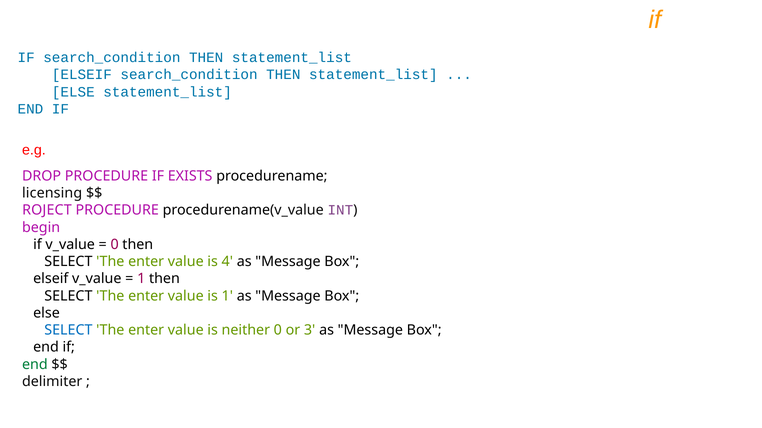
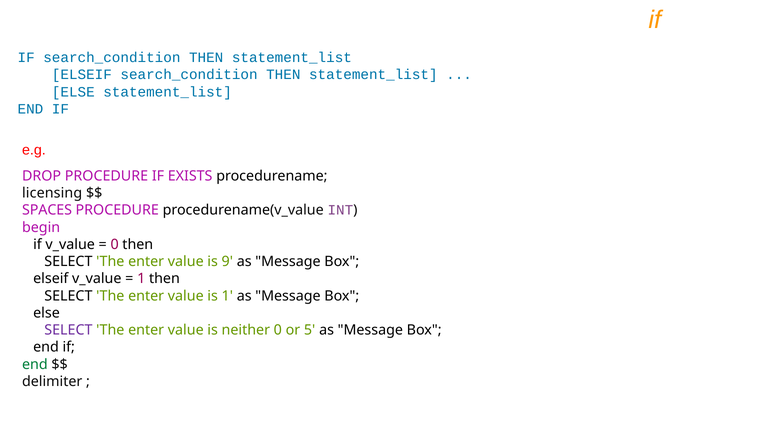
ROJECT: ROJECT -> SPACES
4: 4 -> 9
SELECT at (68, 331) colour: blue -> purple
3: 3 -> 5
